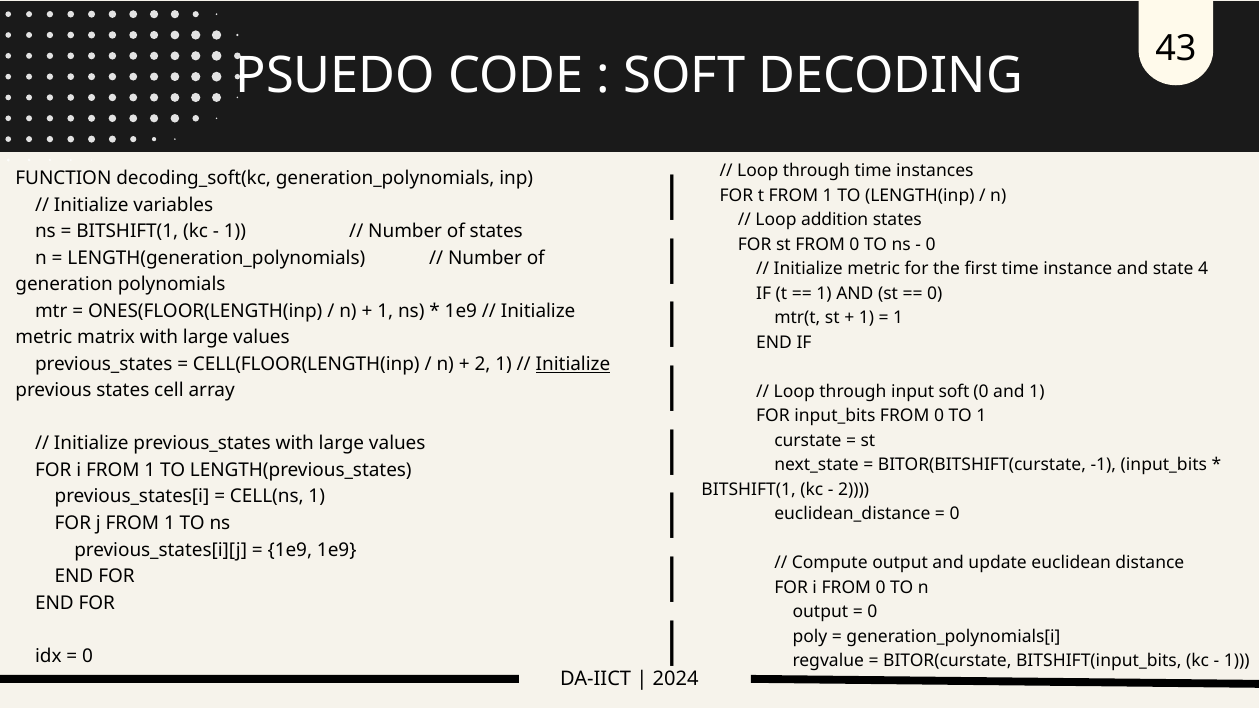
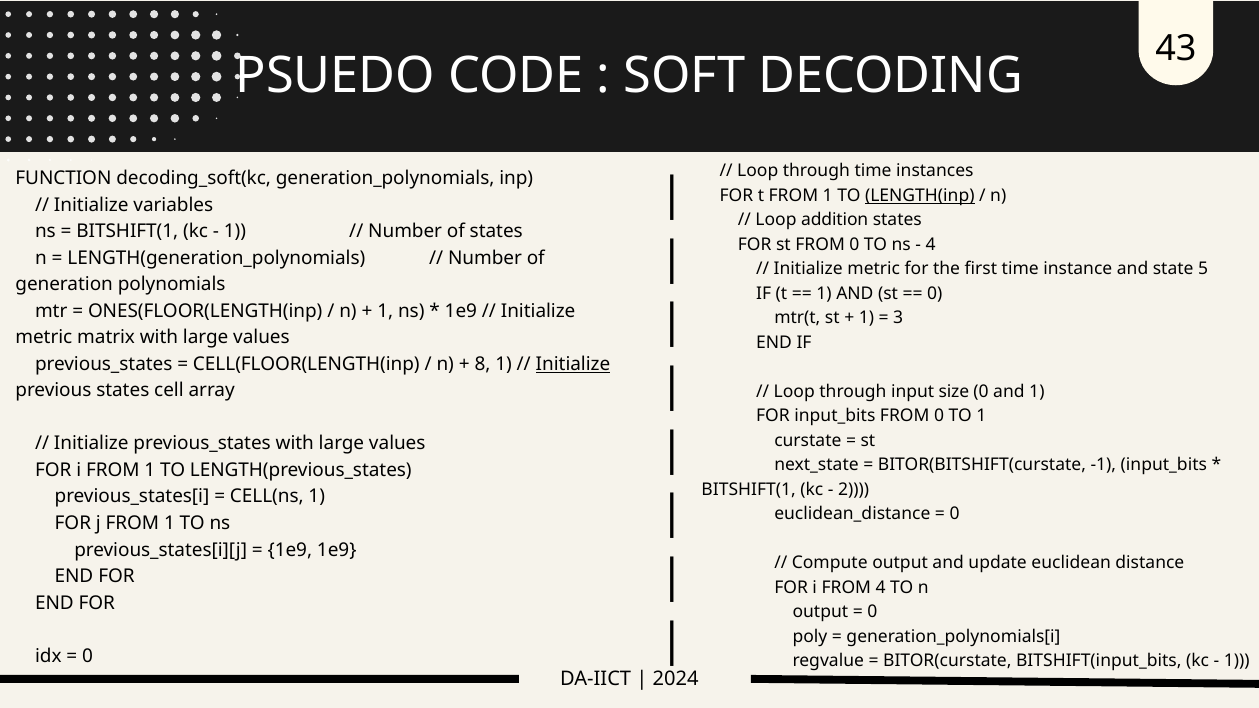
LENGTH(inp underline: none -> present
0 at (931, 245): 0 -> 4
4: 4 -> 5
1 at (898, 318): 1 -> 3
2 at (483, 364): 2 -> 8
input soft: soft -> size
i FROM 0: 0 -> 4
